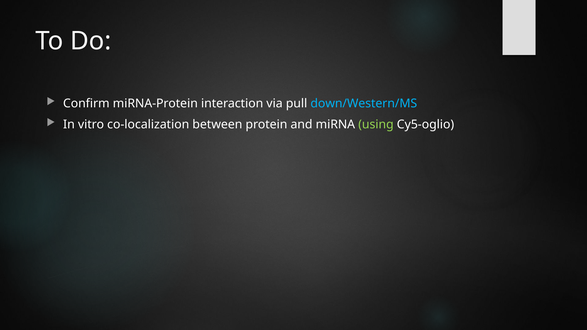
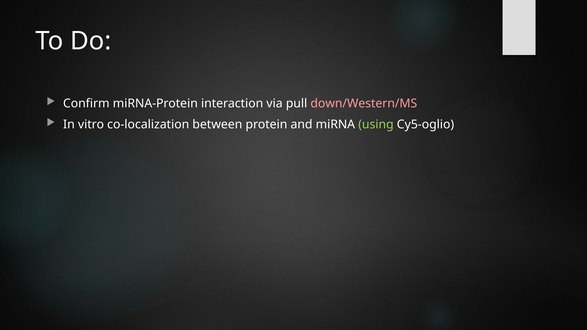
down/Western/MS colour: light blue -> pink
